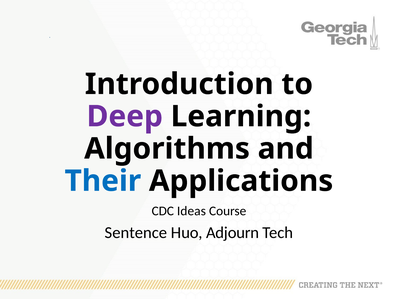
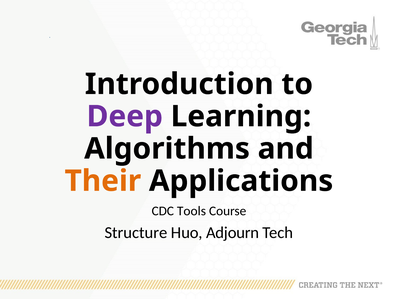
Their colour: blue -> orange
Ideas: Ideas -> Tools
Sentence: Sentence -> Structure
